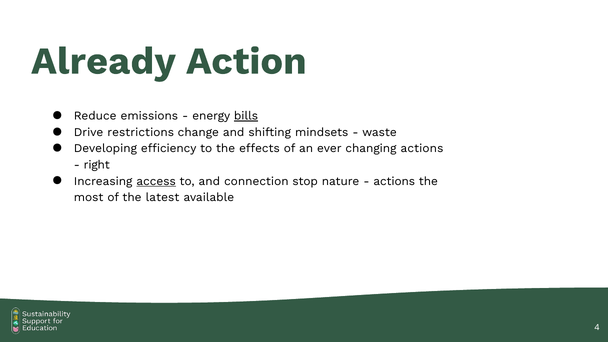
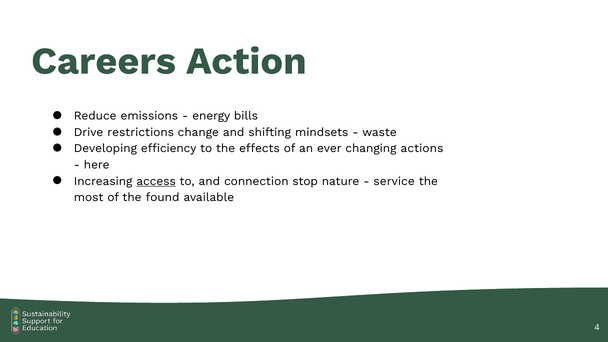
Already: Already -> Careers
bills underline: present -> none
right: right -> here
actions at (394, 181): actions -> service
latest: latest -> found
